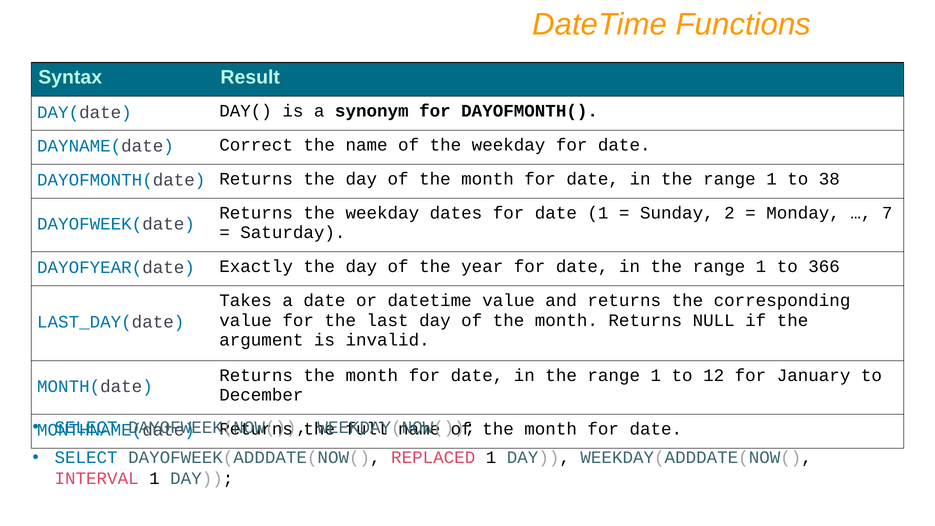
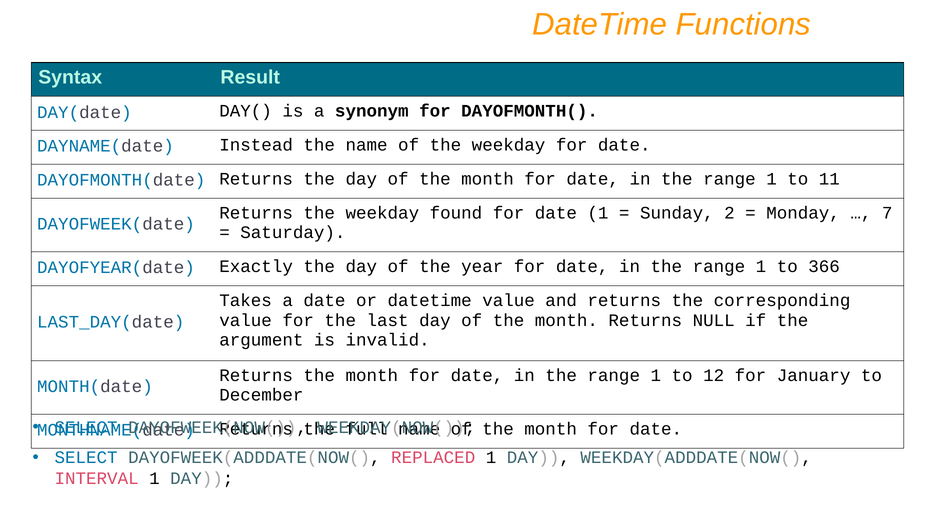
Correct: Correct -> Instead
38: 38 -> 11
dates: dates -> found
